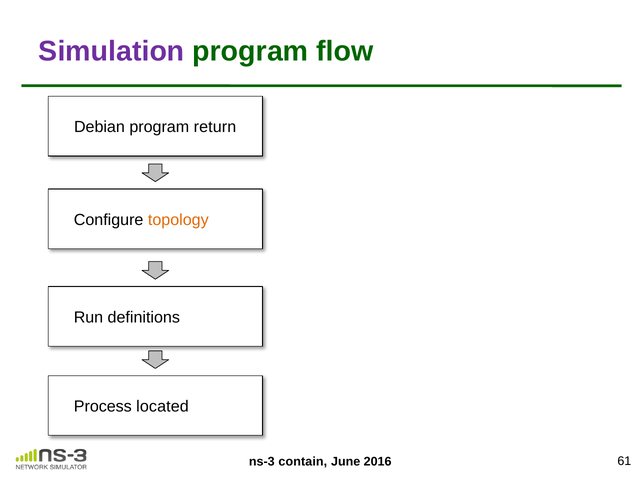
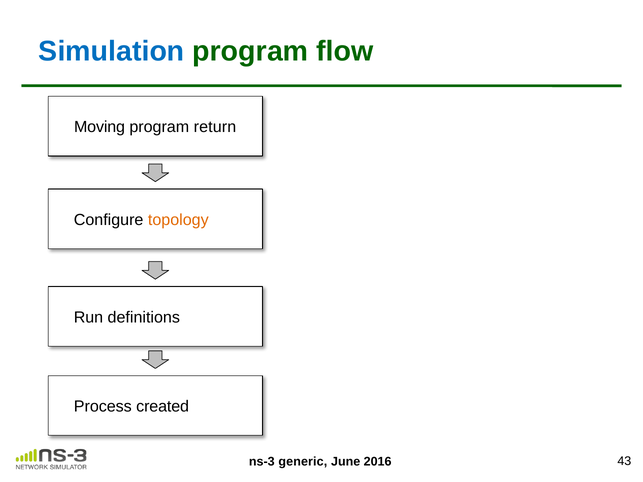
Simulation colour: purple -> blue
Debian: Debian -> Moving
located: located -> created
contain: contain -> generic
61: 61 -> 43
